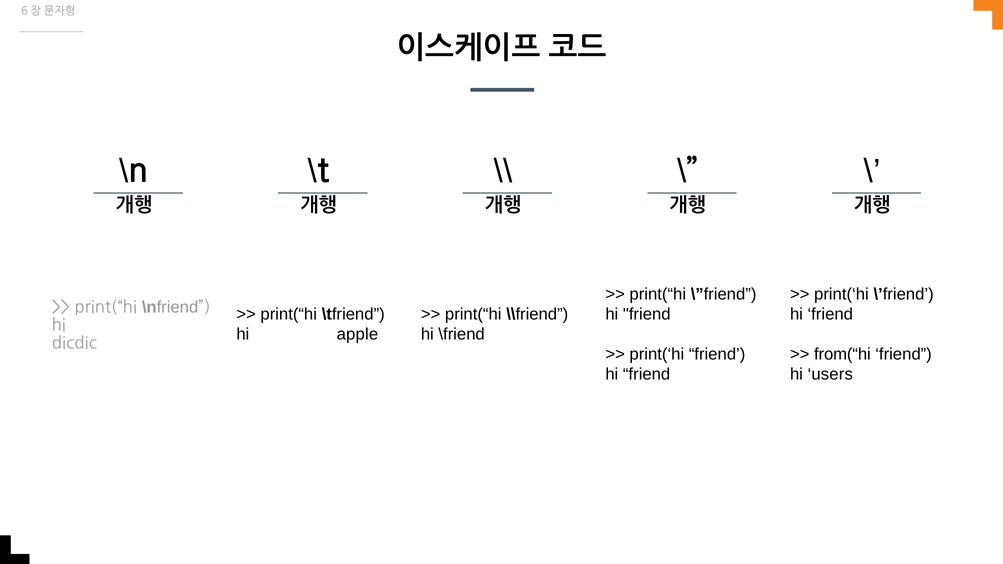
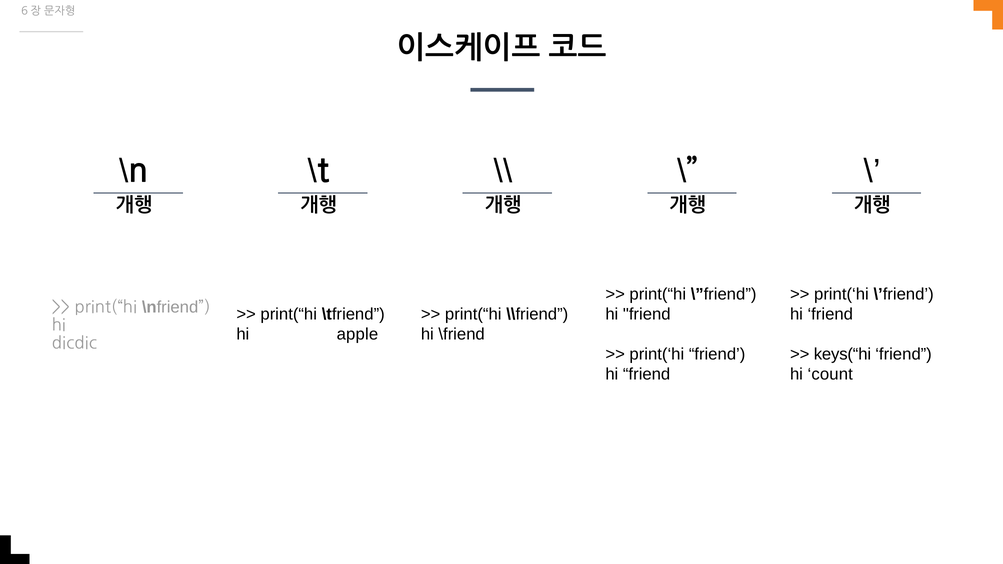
from(“hi: from(“hi -> keys(“hi
users: users -> count
